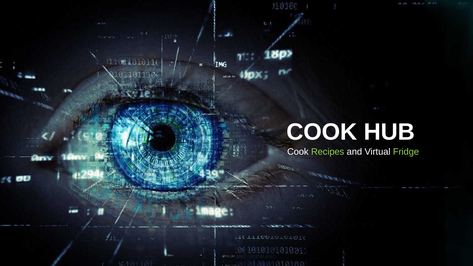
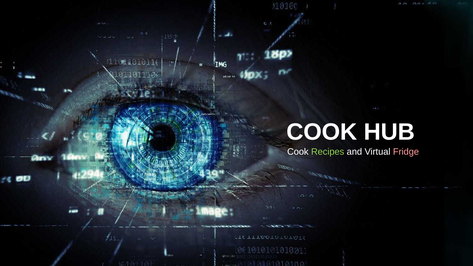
Fridge colour: light green -> pink
